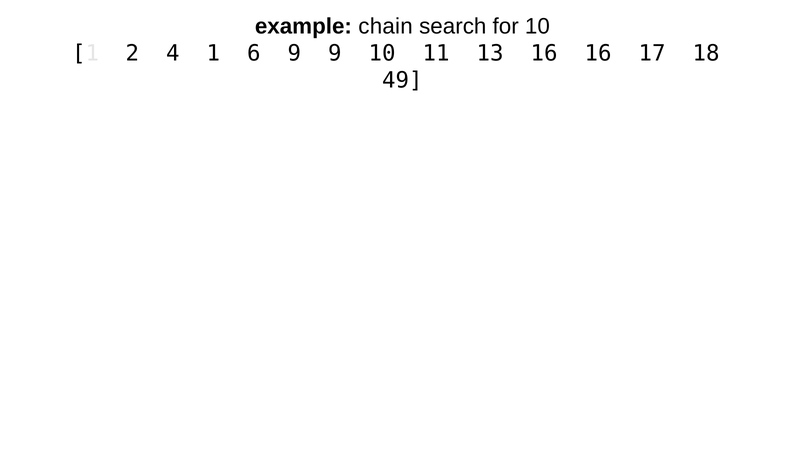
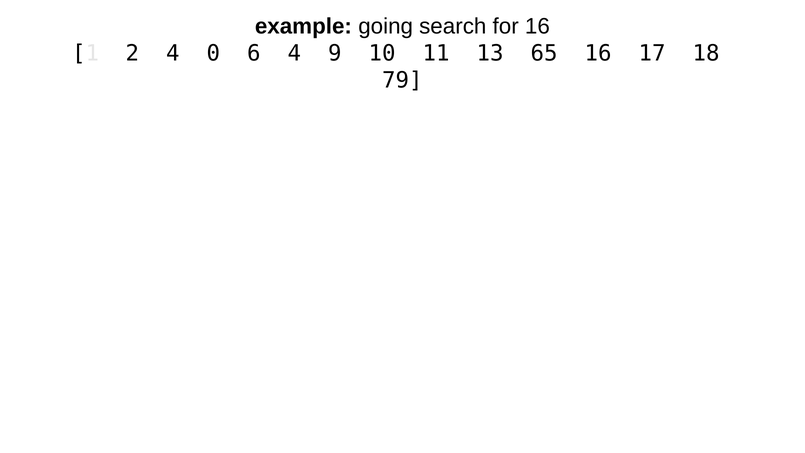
chain: chain -> going
for 10: 10 -> 16
4 1: 1 -> 0
6 9: 9 -> 4
13 16: 16 -> 65
49: 49 -> 79
